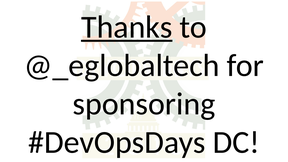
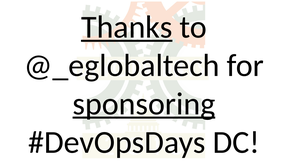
sponsoring underline: none -> present
